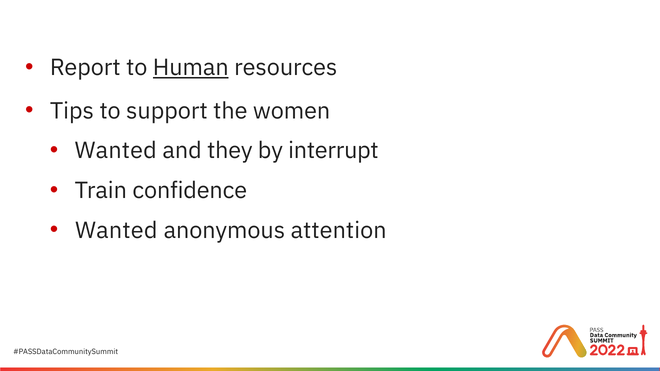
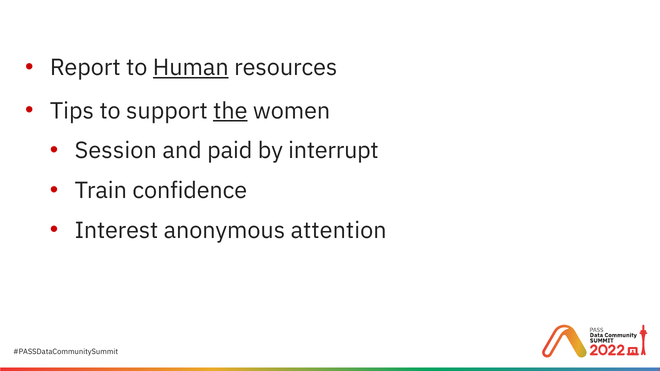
the underline: none -> present
Wanted at (116, 151): Wanted -> Session
they: they -> paid
Wanted at (116, 231): Wanted -> Interest
